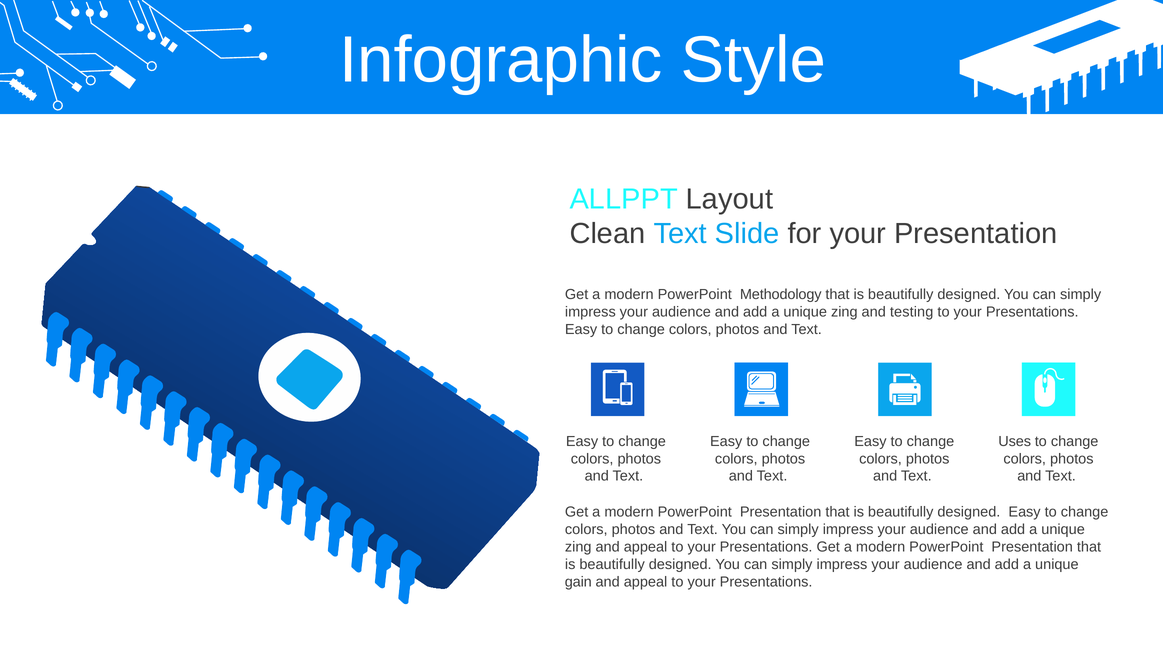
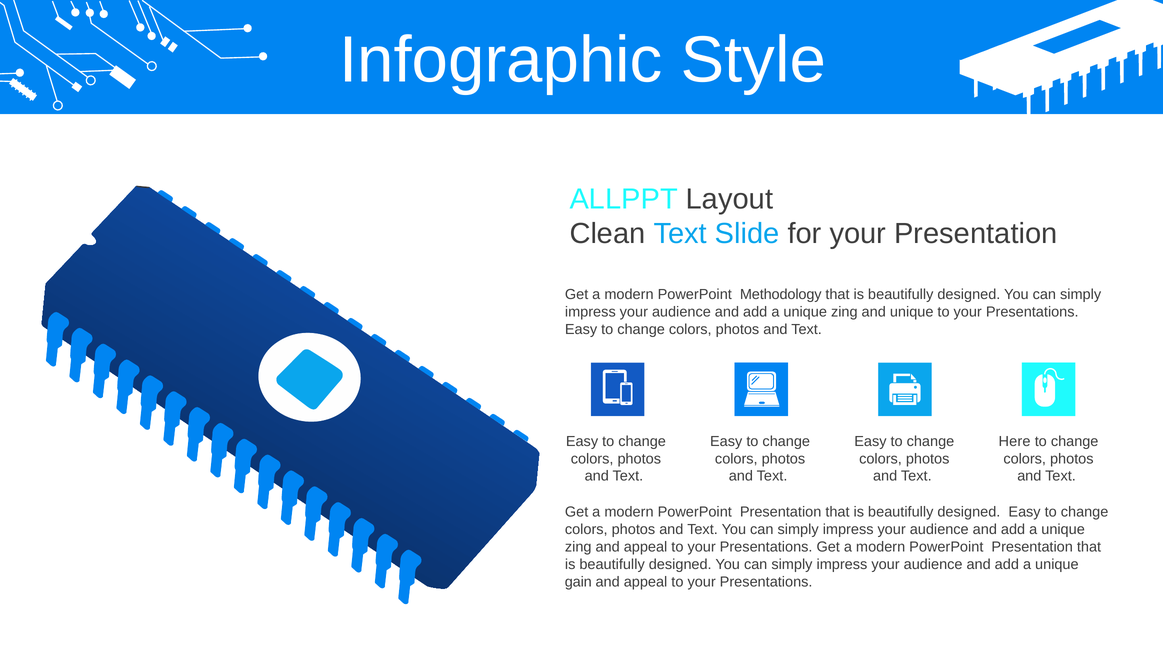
and testing: testing -> unique
Uses: Uses -> Here
